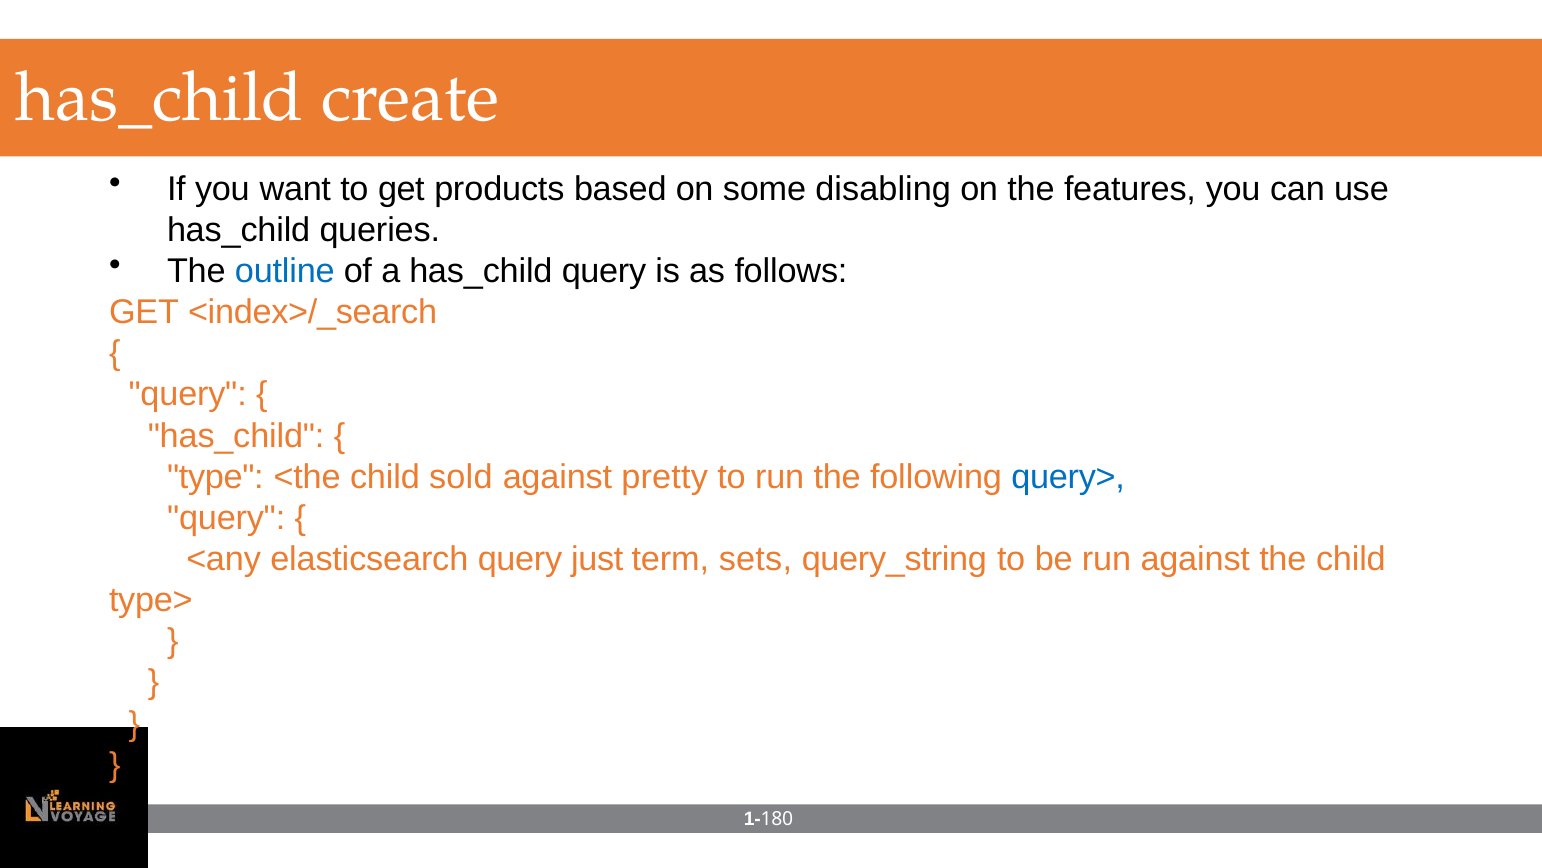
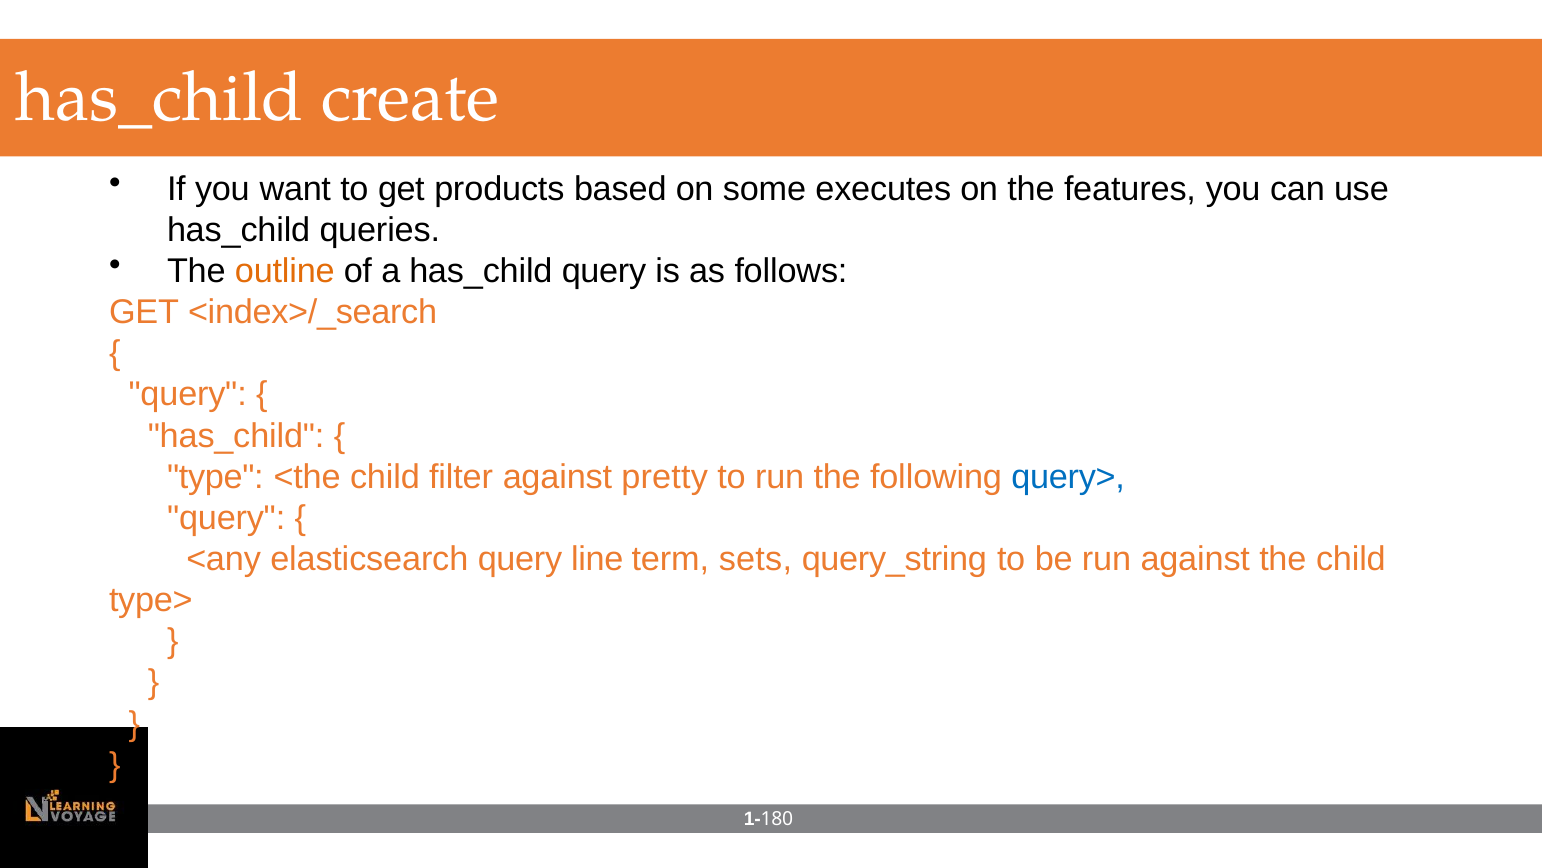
disabling: disabling -> executes
outline colour: blue -> orange
sold: sold -> filter
just: just -> line
